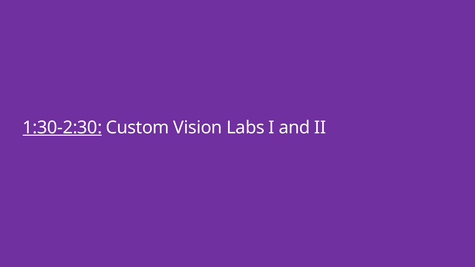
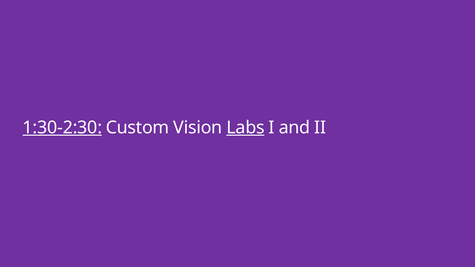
Labs underline: none -> present
